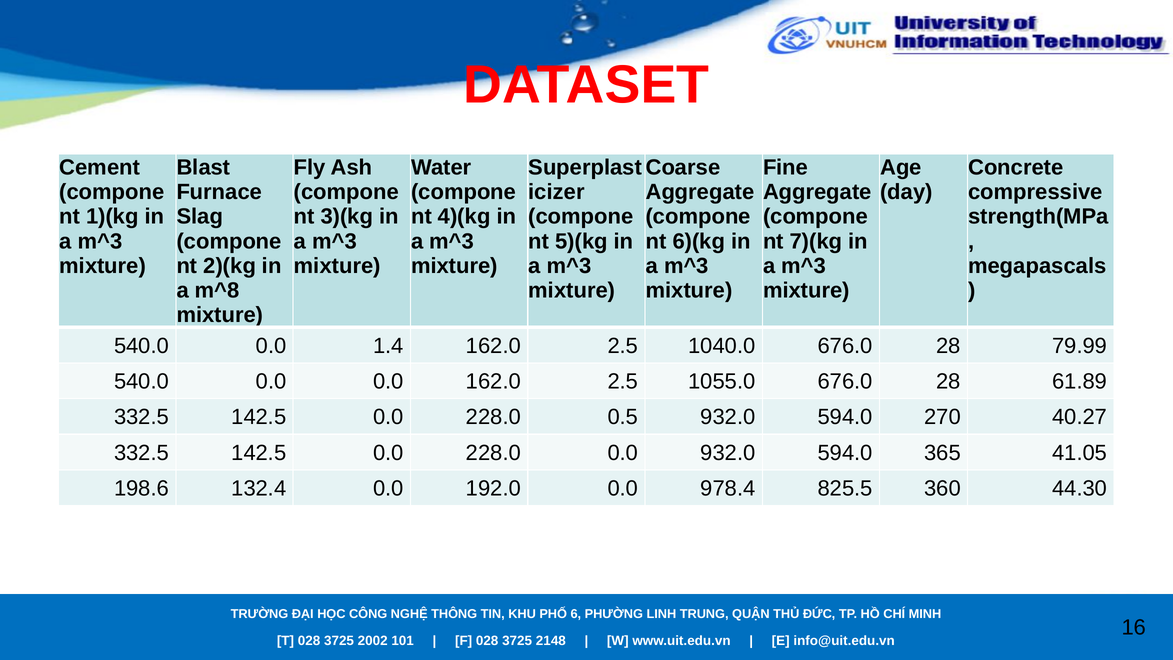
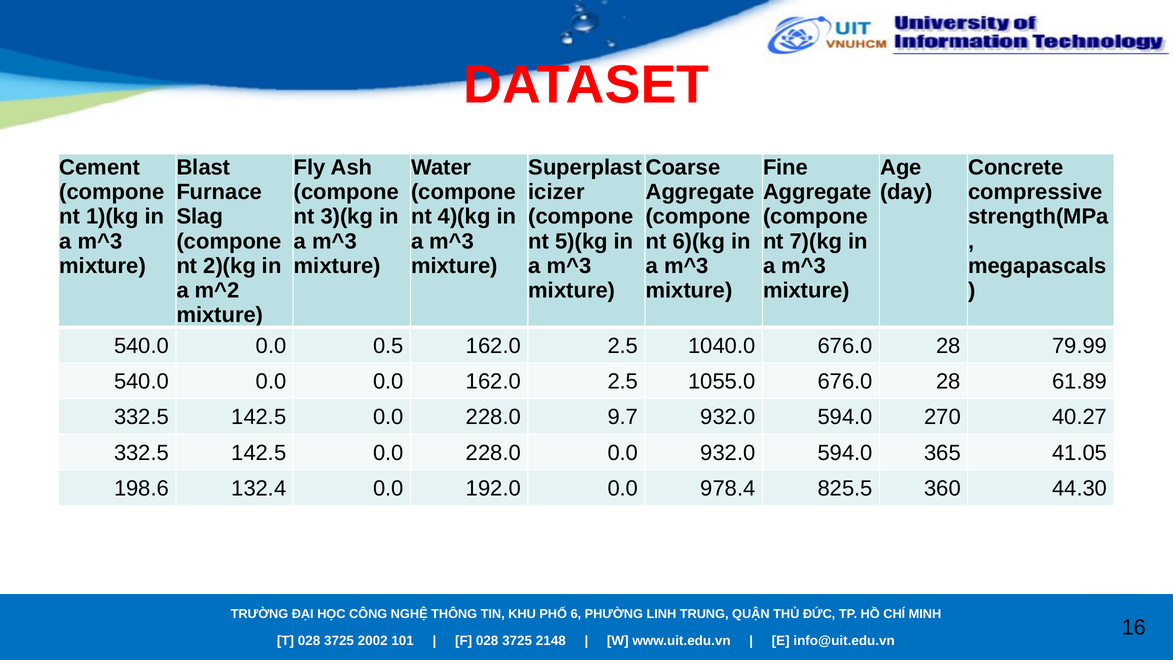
m^8: m^8 -> m^2
1.4: 1.4 -> 0.5
0.5: 0.5 -> 9.7
